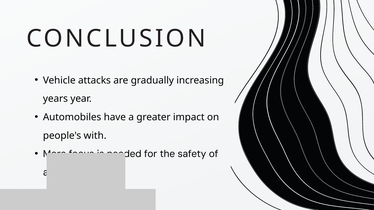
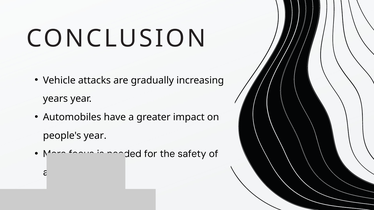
people's with: with -> year
